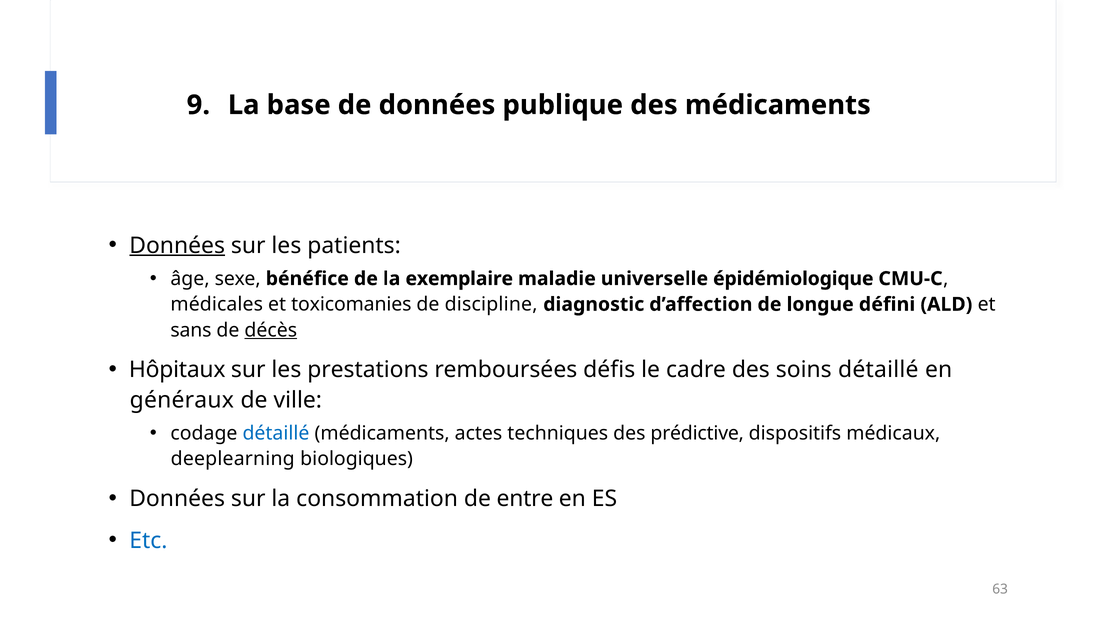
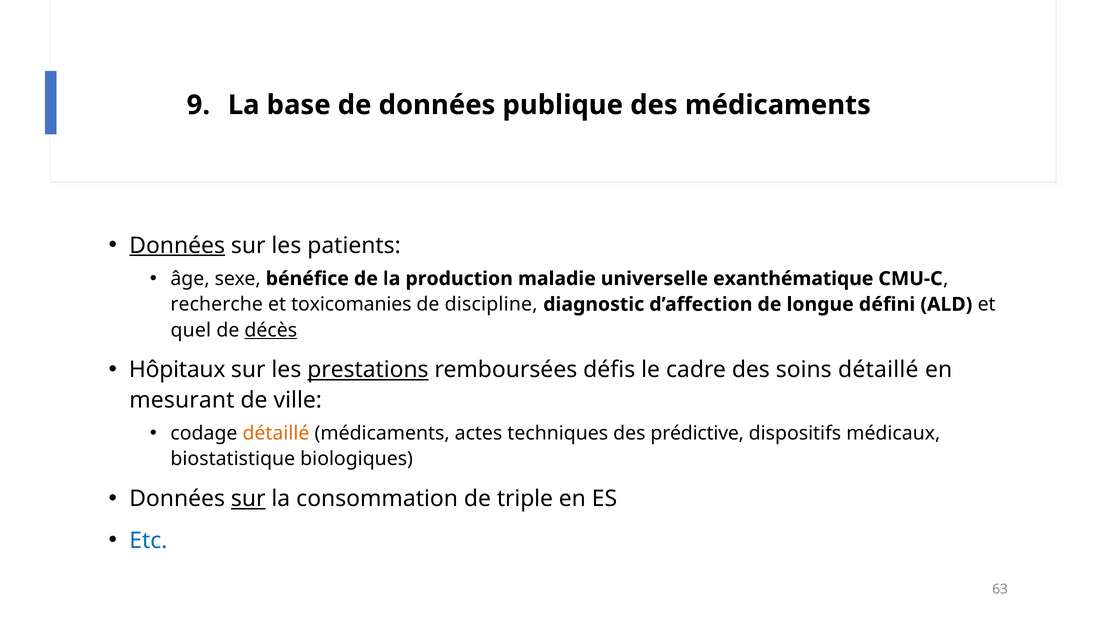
exemplaire: exemplaire -> production
épidémiologique: épidémiologique -> exanthématique
médicales: médicales -> recherche
sans: sans -> quel
prestations underline: none -> present
généraux: généraux -> mesurant
détaillé at (276, 433) colour: blue -> orange
deeplearning: deeplearning -> biostatistique
sur at (248, 499) underline: none -> present
entre: entre -> triple
